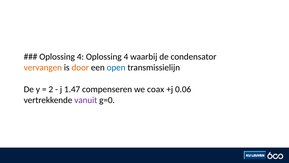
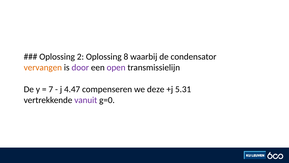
4 at (80, 57): 4 -> 2
4 at (126, 57): 4 -> 8
door colour: orange -> purple
open colour: blue -> purple
2: 2 -> 7
1.47: 1.47 -> 4.47
coax: coax -> deze
0.06: 0.06 -> 5.31
